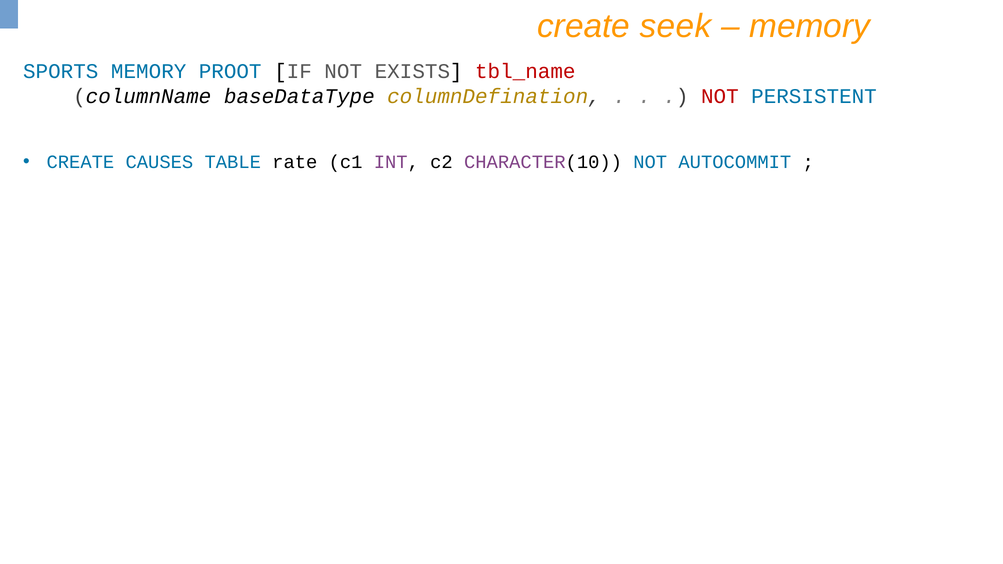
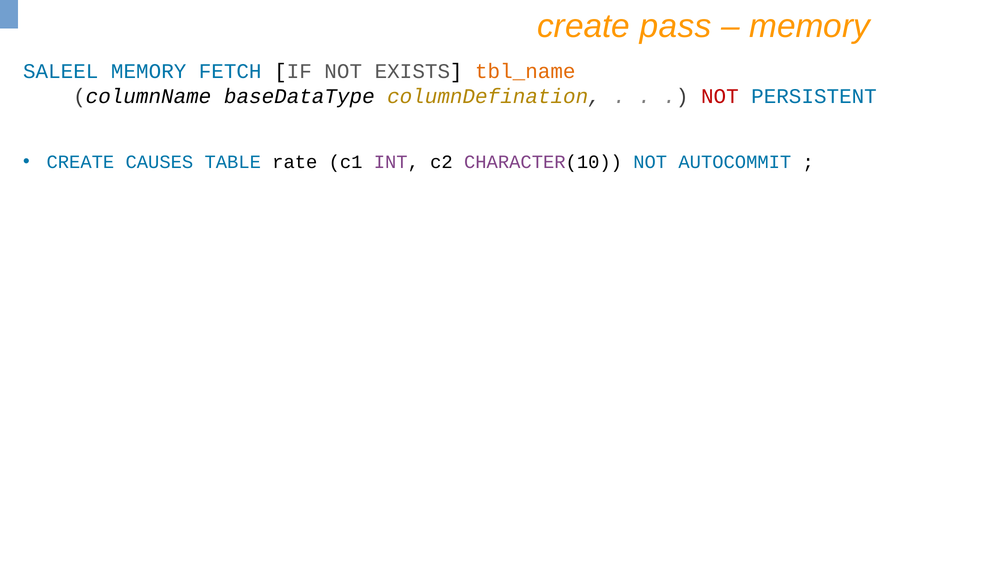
seek: seek -> pass
SPORTS: SPORTS -> SALEEL
PROOT: PROOT -> FETCH
tbl_name colour: red -> orange
